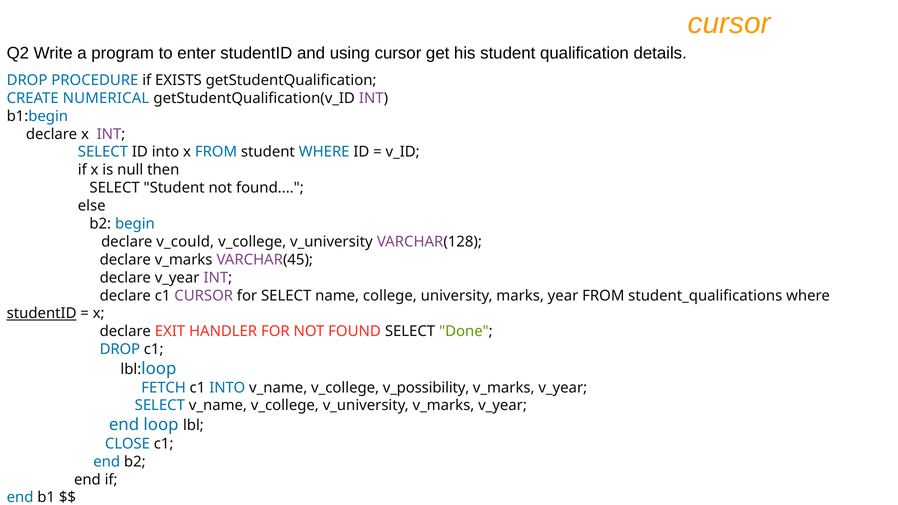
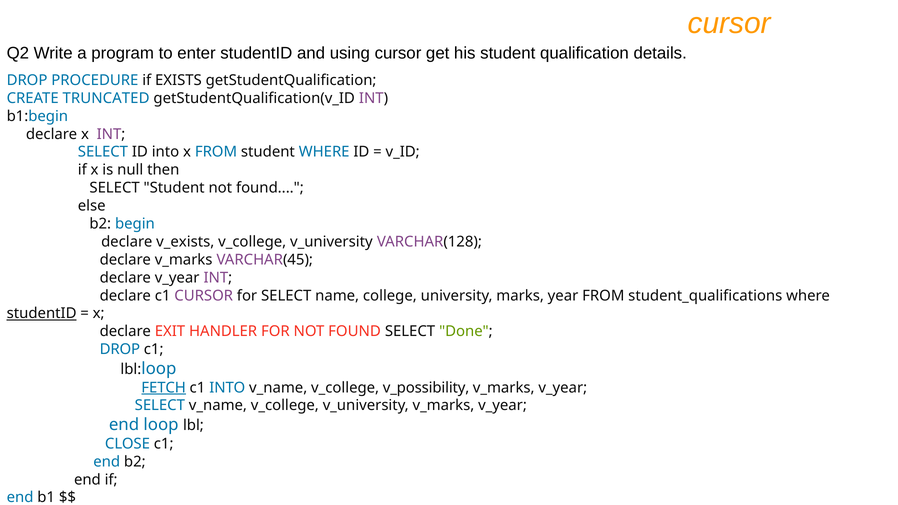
NUMERICAL: NUMERICAL -> TRUNCATED
v_could: v_could -> v_exists
FETCH underline: none -> present
